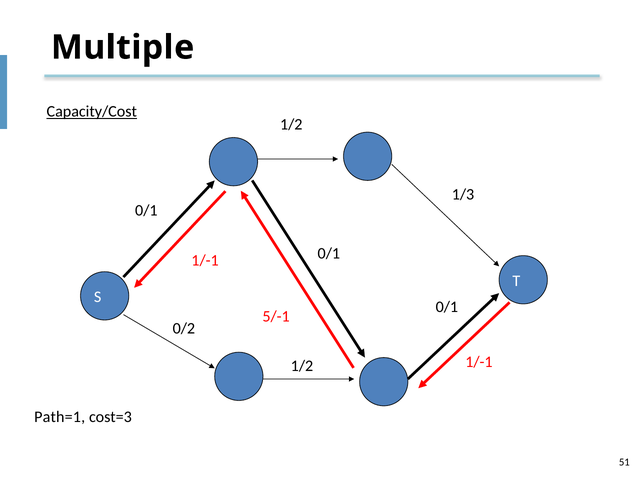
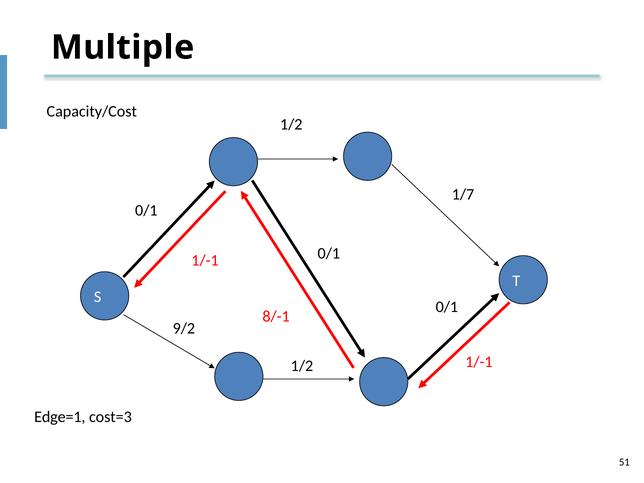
Capacity/Cost underline: present -> none
1/3: 1/3 -> 1/7
5/-1: 5/-1 -> 8/-1
0/2: 0/2 -> 9/2
Path=1: Path=1 -> Edge=1
